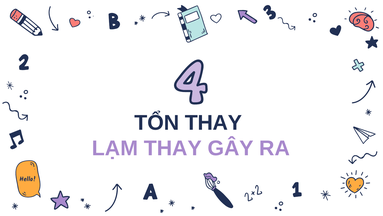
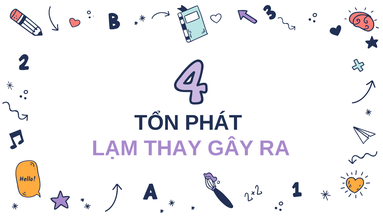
TỔN THAY: THAY -> PHÁT
